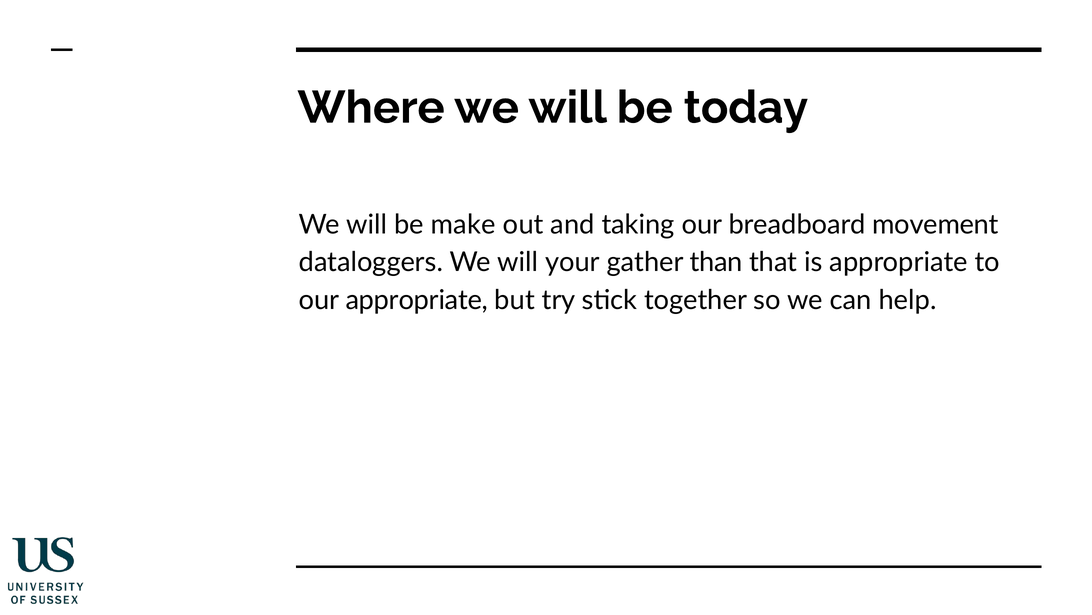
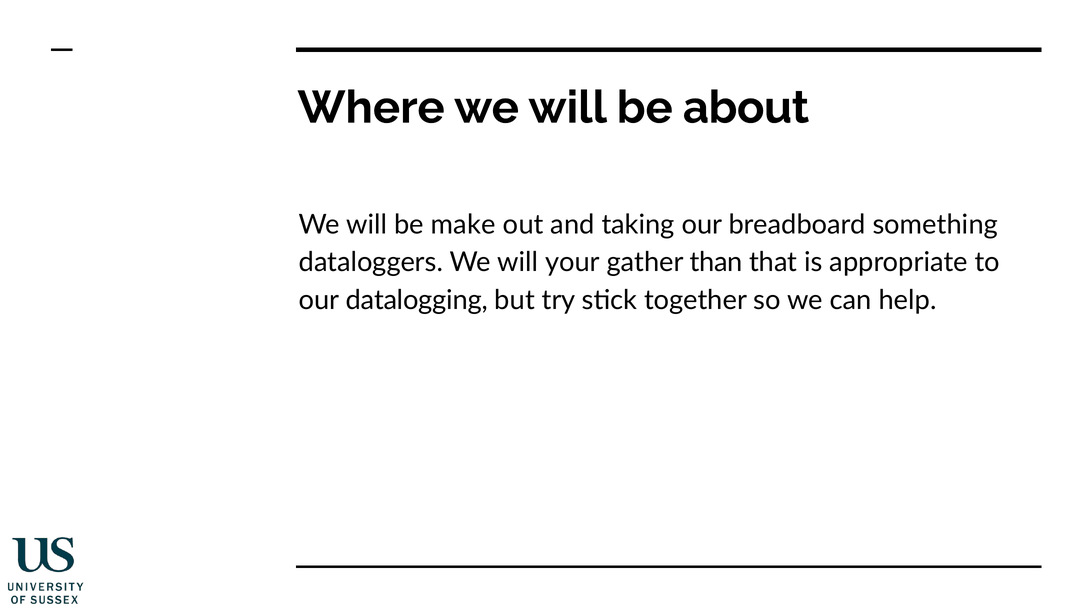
today: today -> about
movement: movement -> something
our appropriate: appropriate -> datalogging
